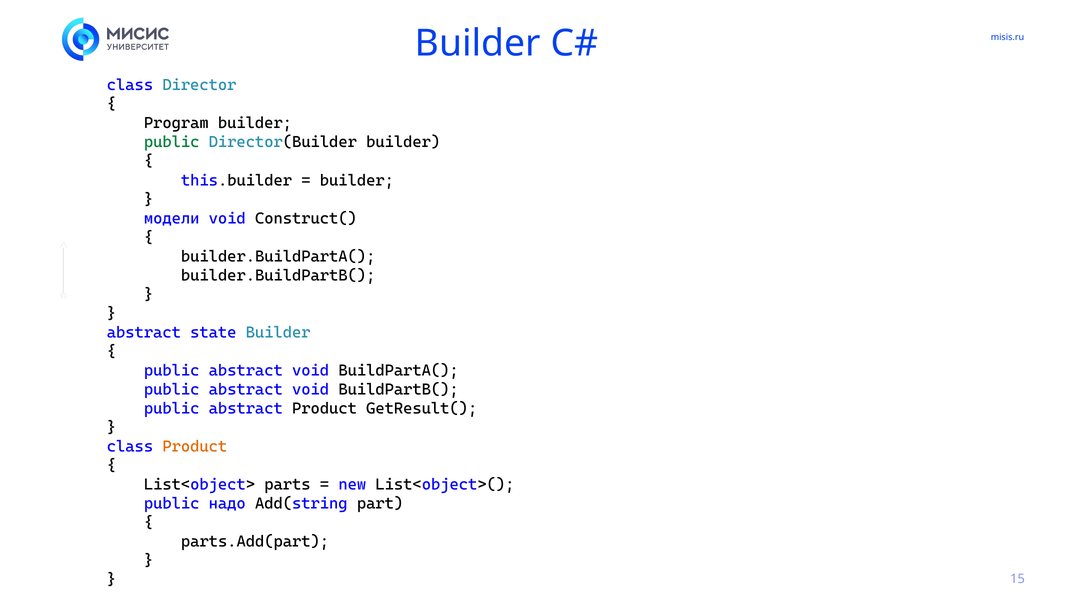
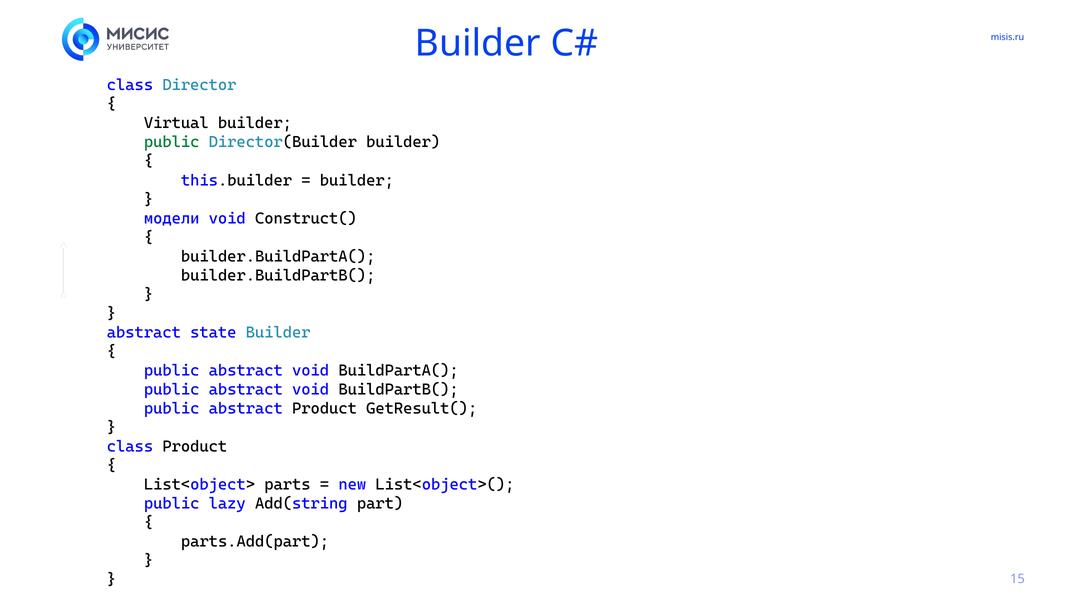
Program: Program -> Virtual
Product at (195, 446) colour: orange -> black
надо: надо -> lazy
